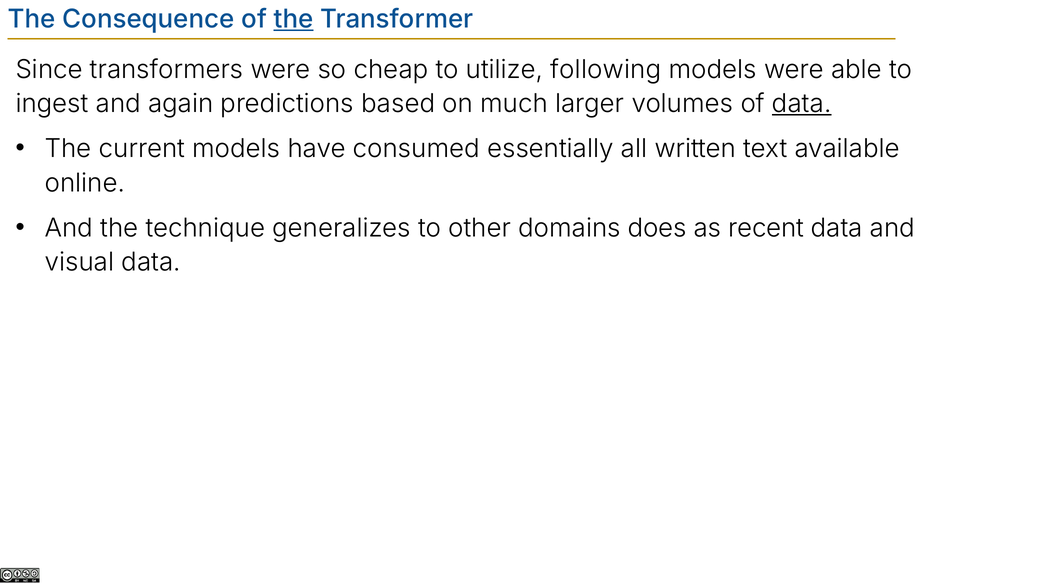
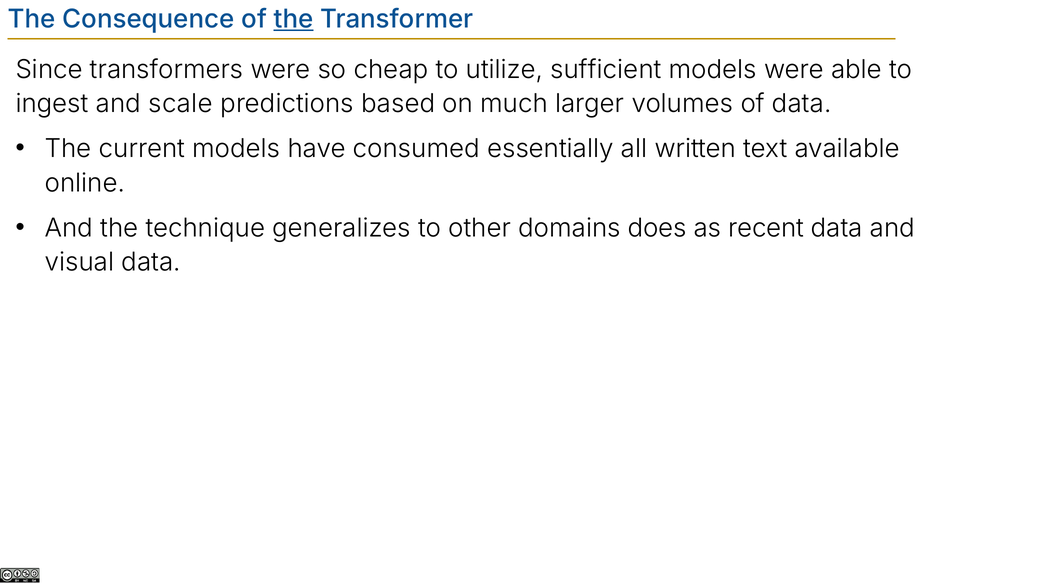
following: following -> sufficient
again: again -> scale
data at (802, 104) underline: present -> none
